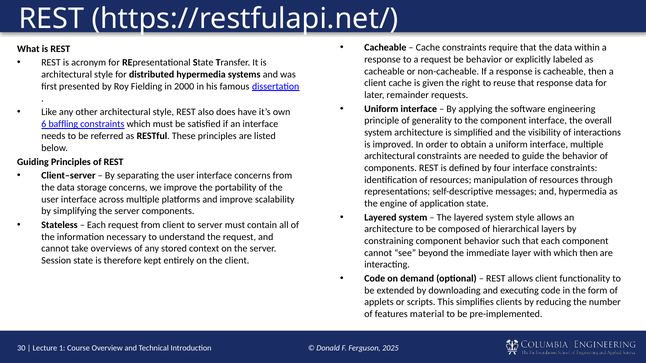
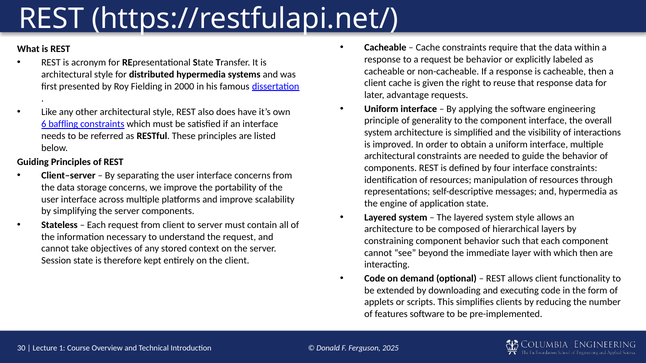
remainder: remainder -> advantage
overviews: overviews -> objectives
features material: material -> software
